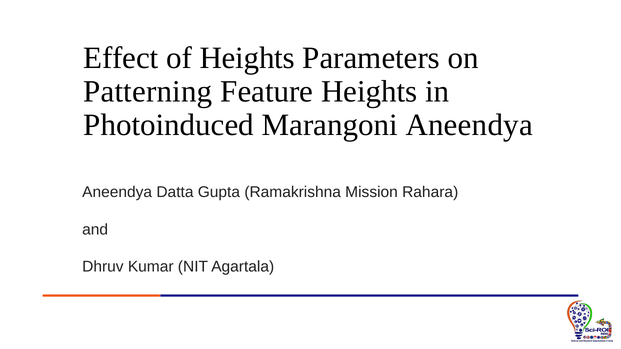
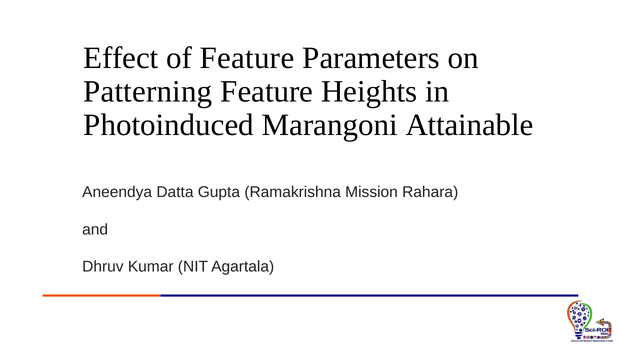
of Heights: Heights -> Feature
Marangoni Aneendya: Aneendya -> Attainable
